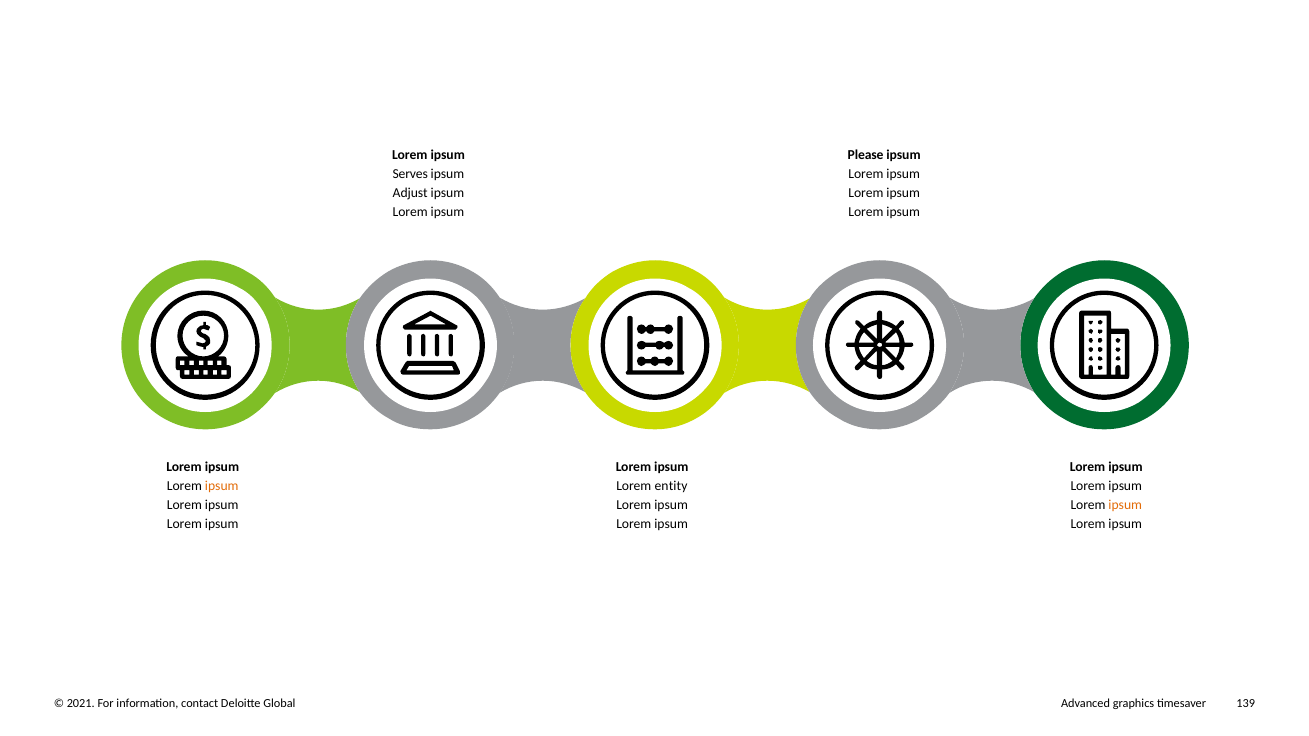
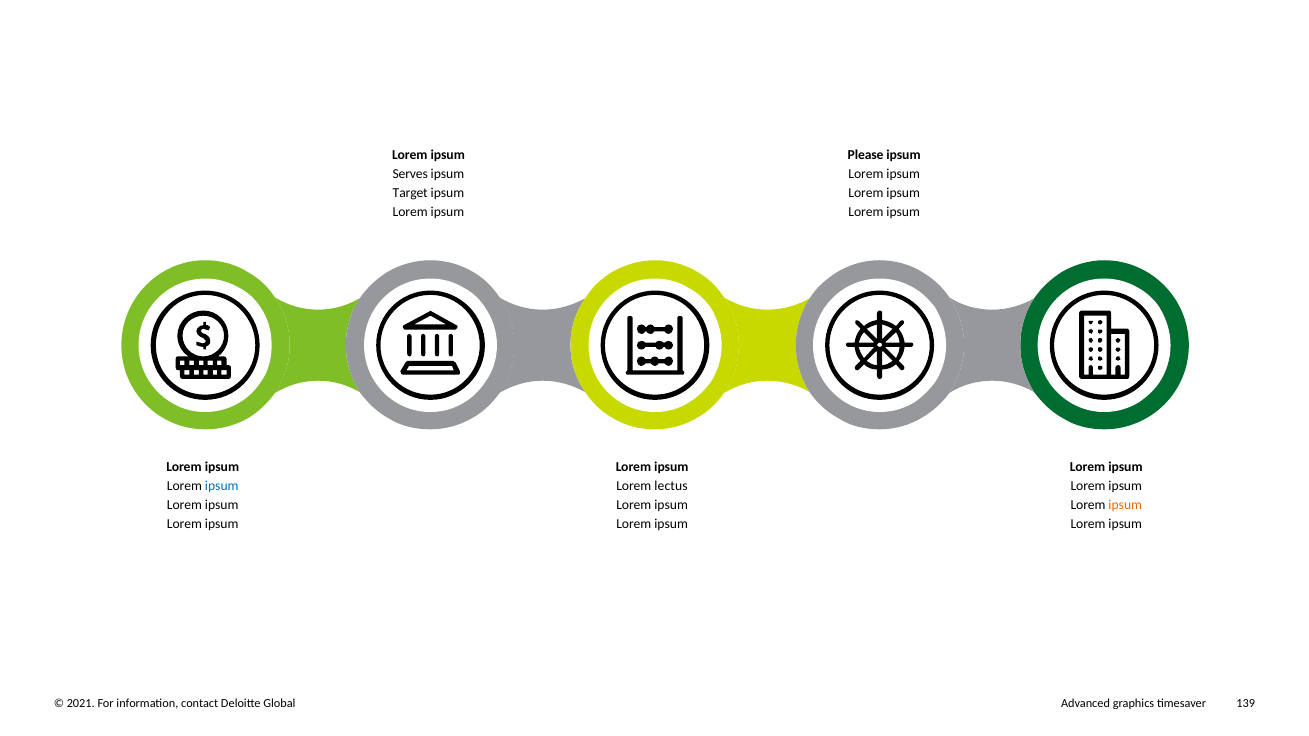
Adjust: Adjust -> Target
ipsum at (222, 486) colour: orange -> blue
entity: entity -> lectus
